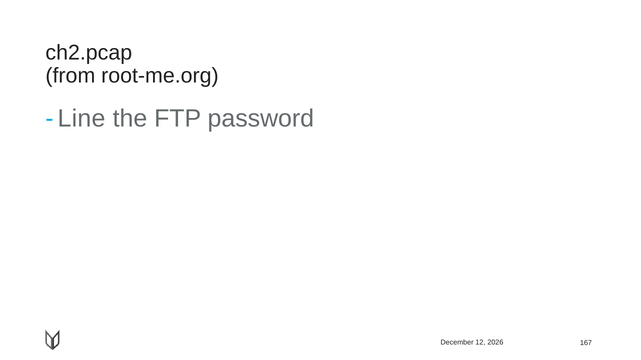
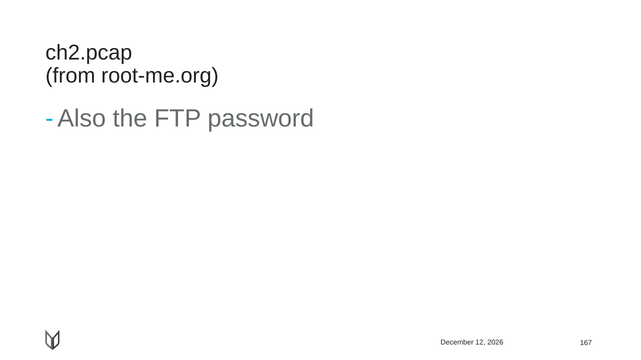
Line: Line -> Also
